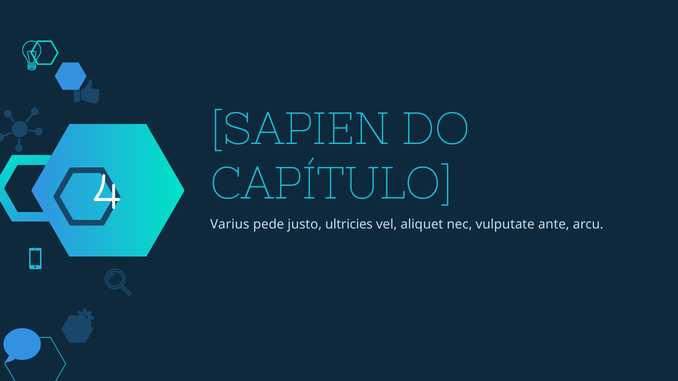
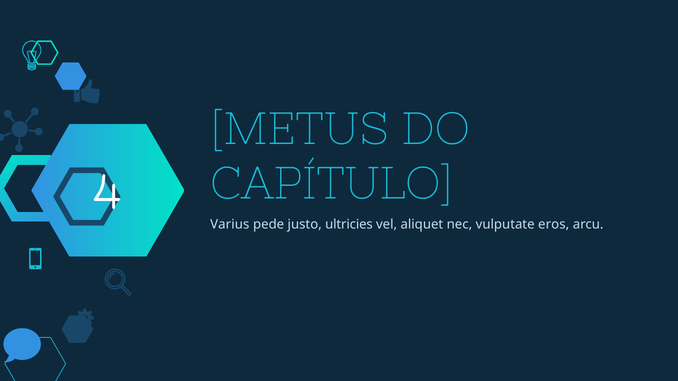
SAPIEN: SAPIEN -> METUS
ante: ante -> eros
